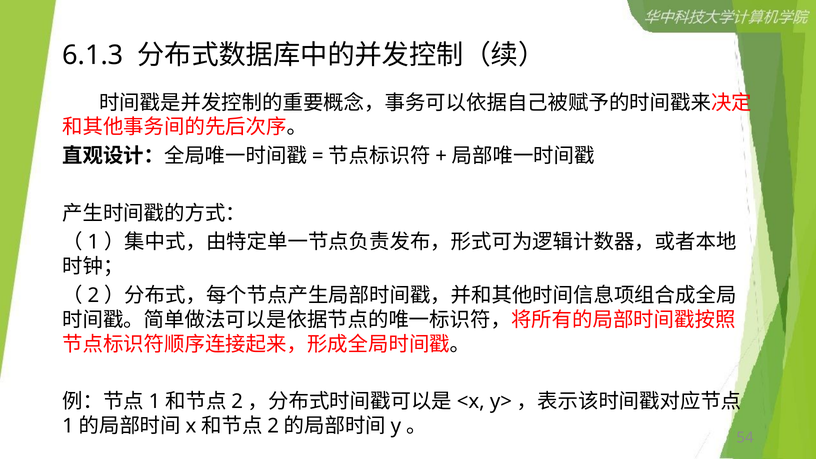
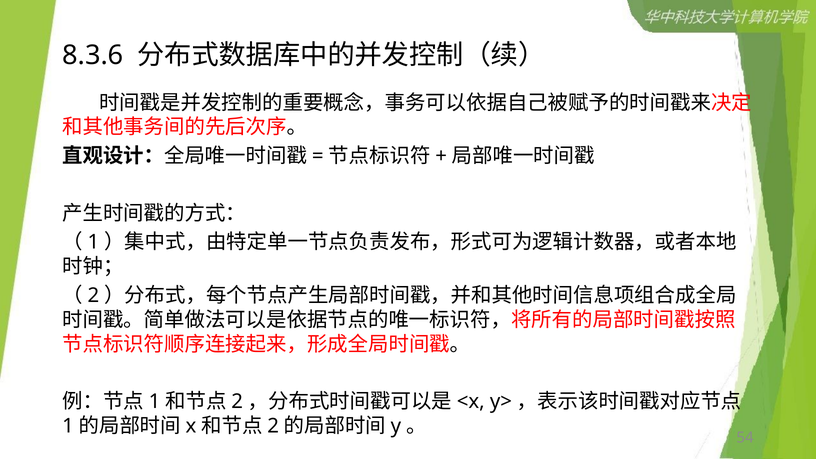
6.1.3: 6.1.3 -> 8.3.6
